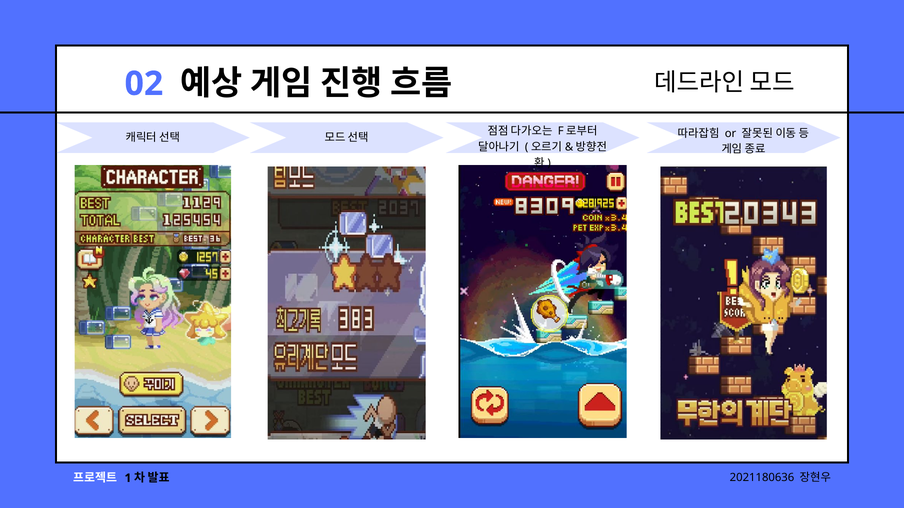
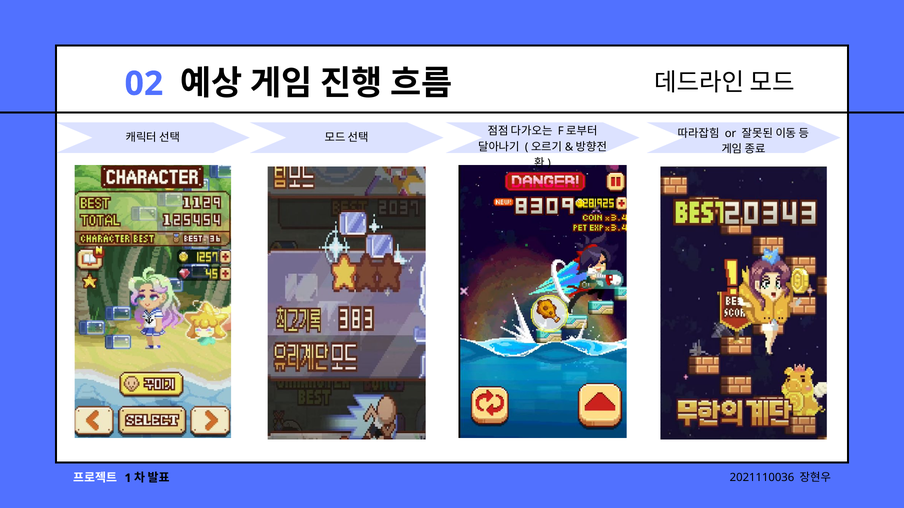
2021180636: 2021180636 -> 2021110036
